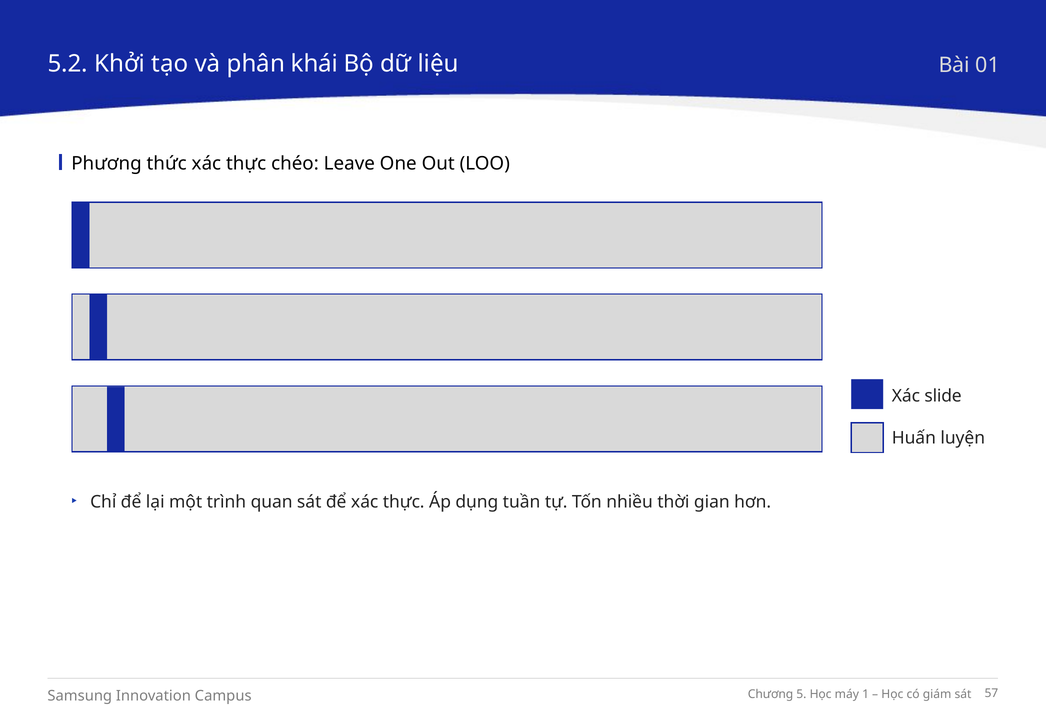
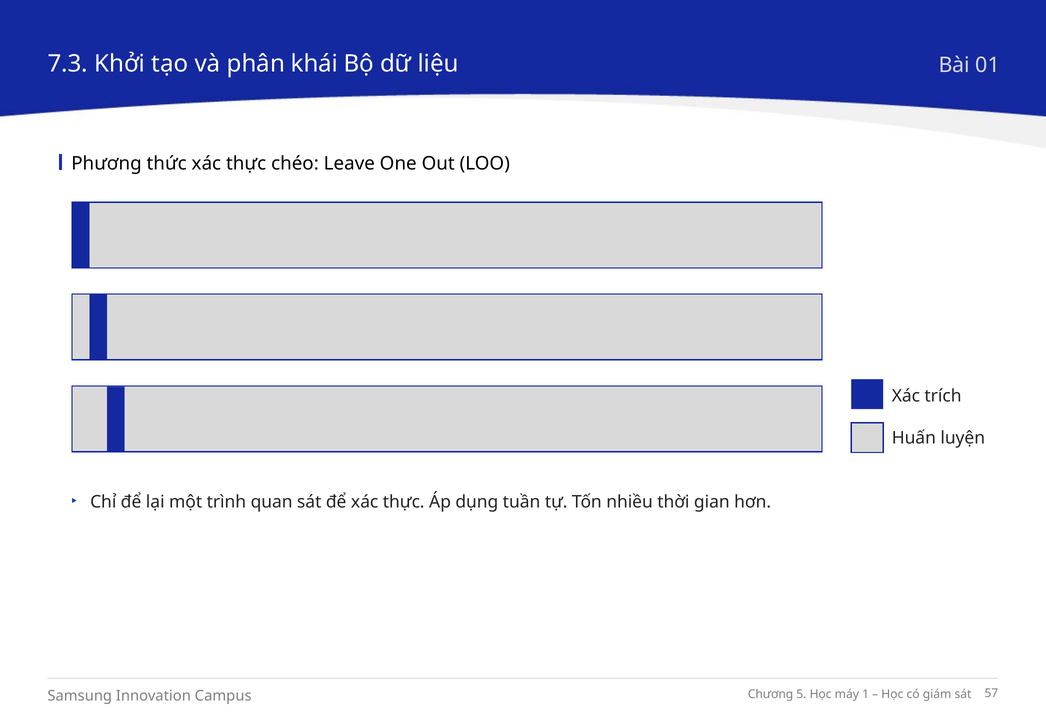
5.2: 5.2 -> 7.3
slide: slide -> trích
